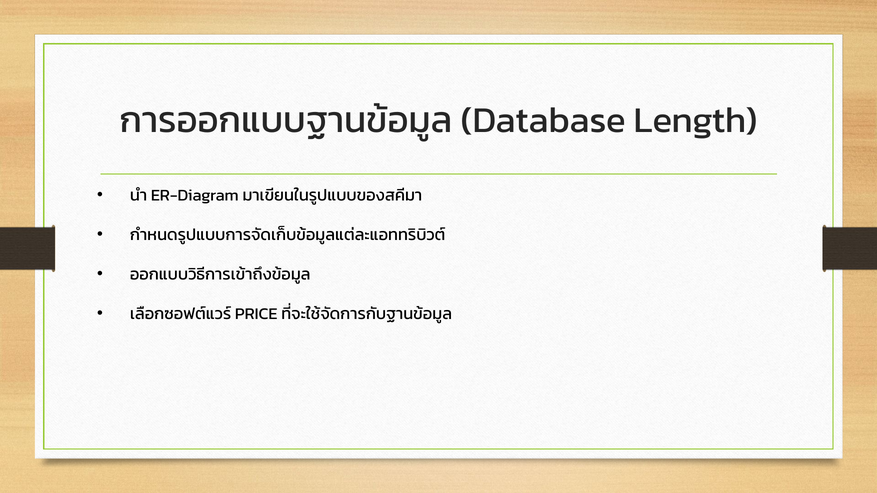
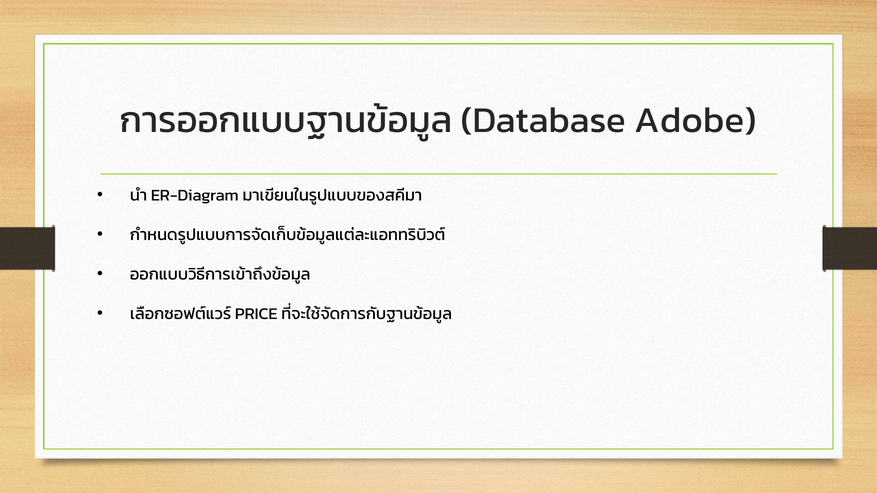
Length: Length -> Adobe
